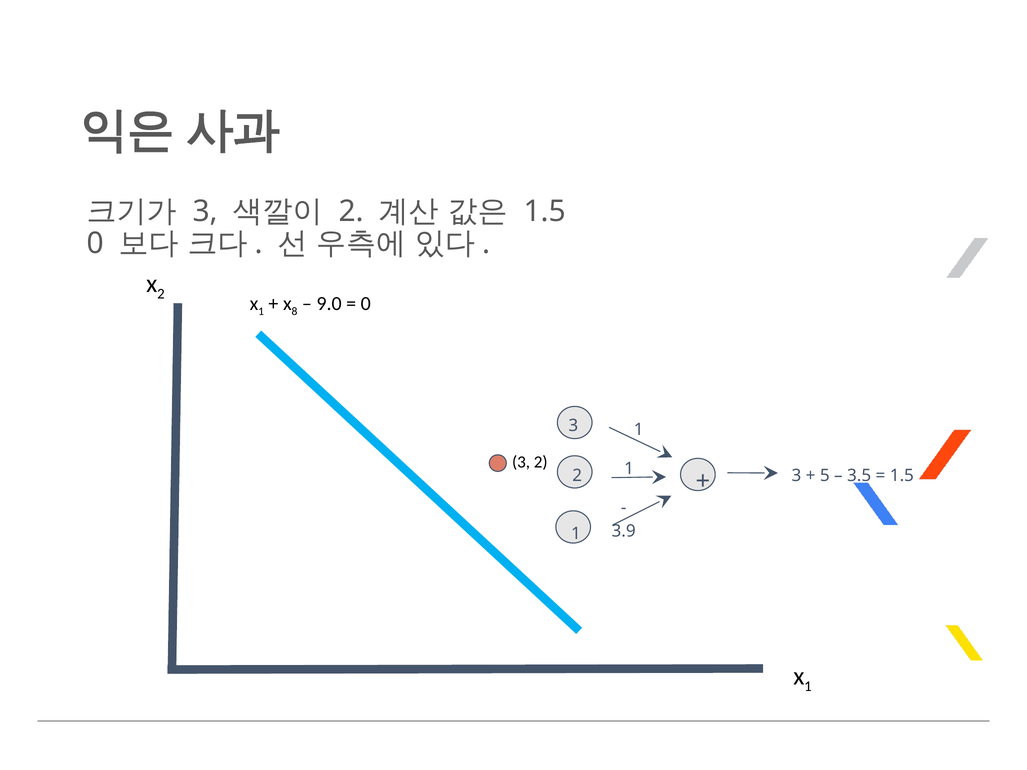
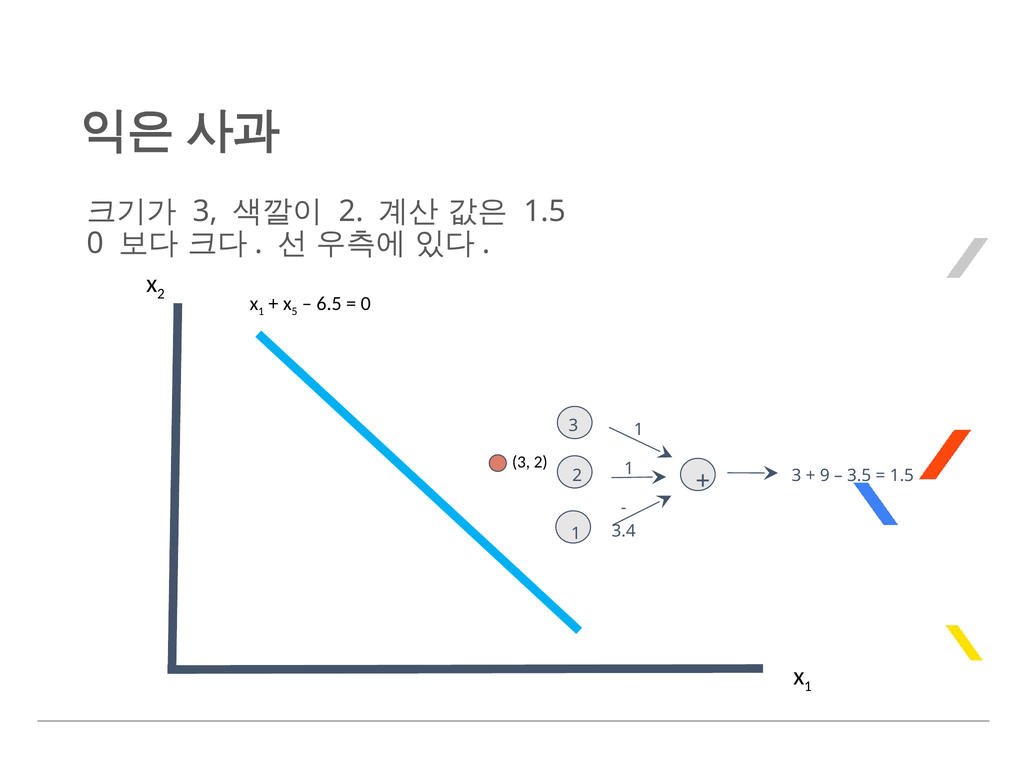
8: 8 -> 5
9.0: 9.0 -> 6.5
5: 5 -> 9
3.9: 3.9 -> 3.4
